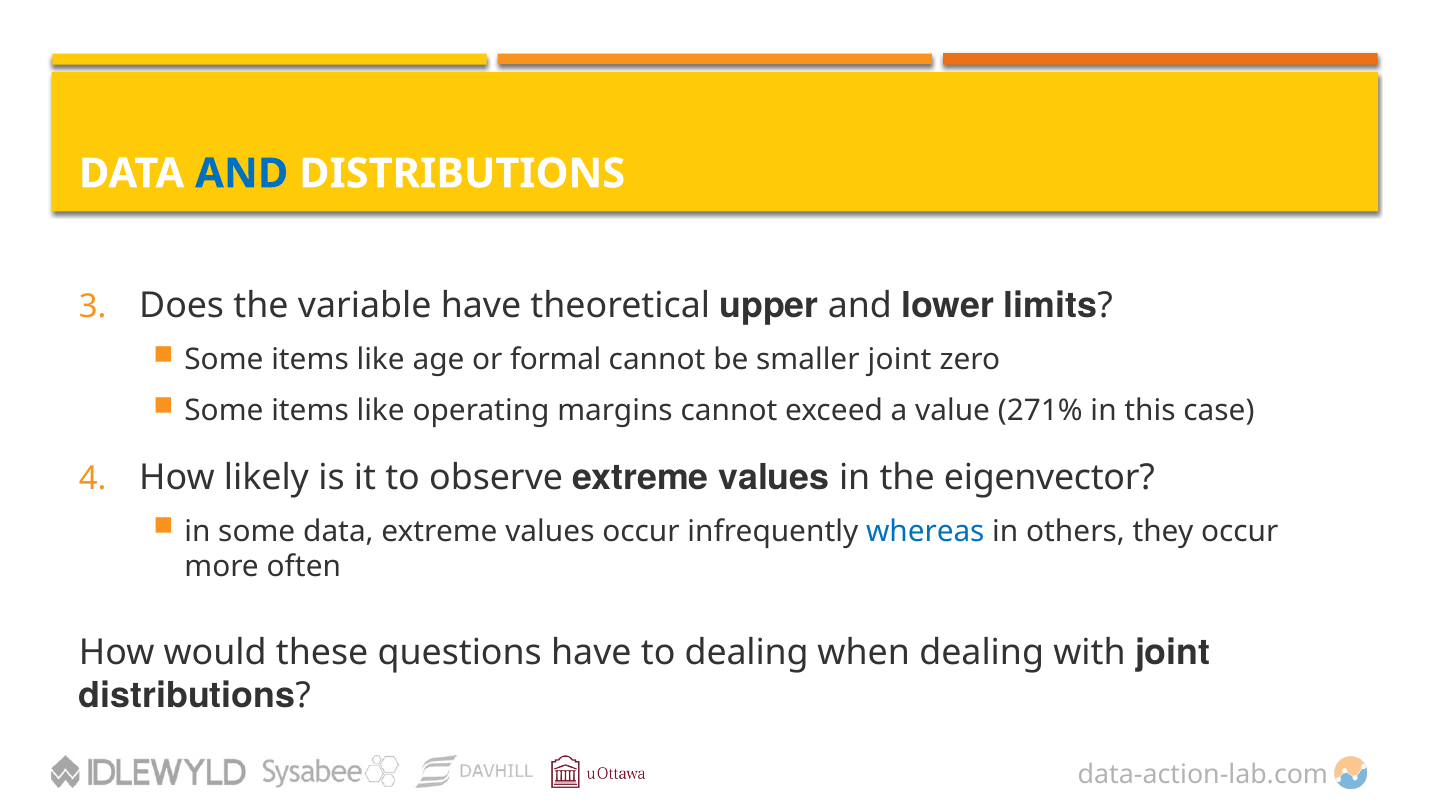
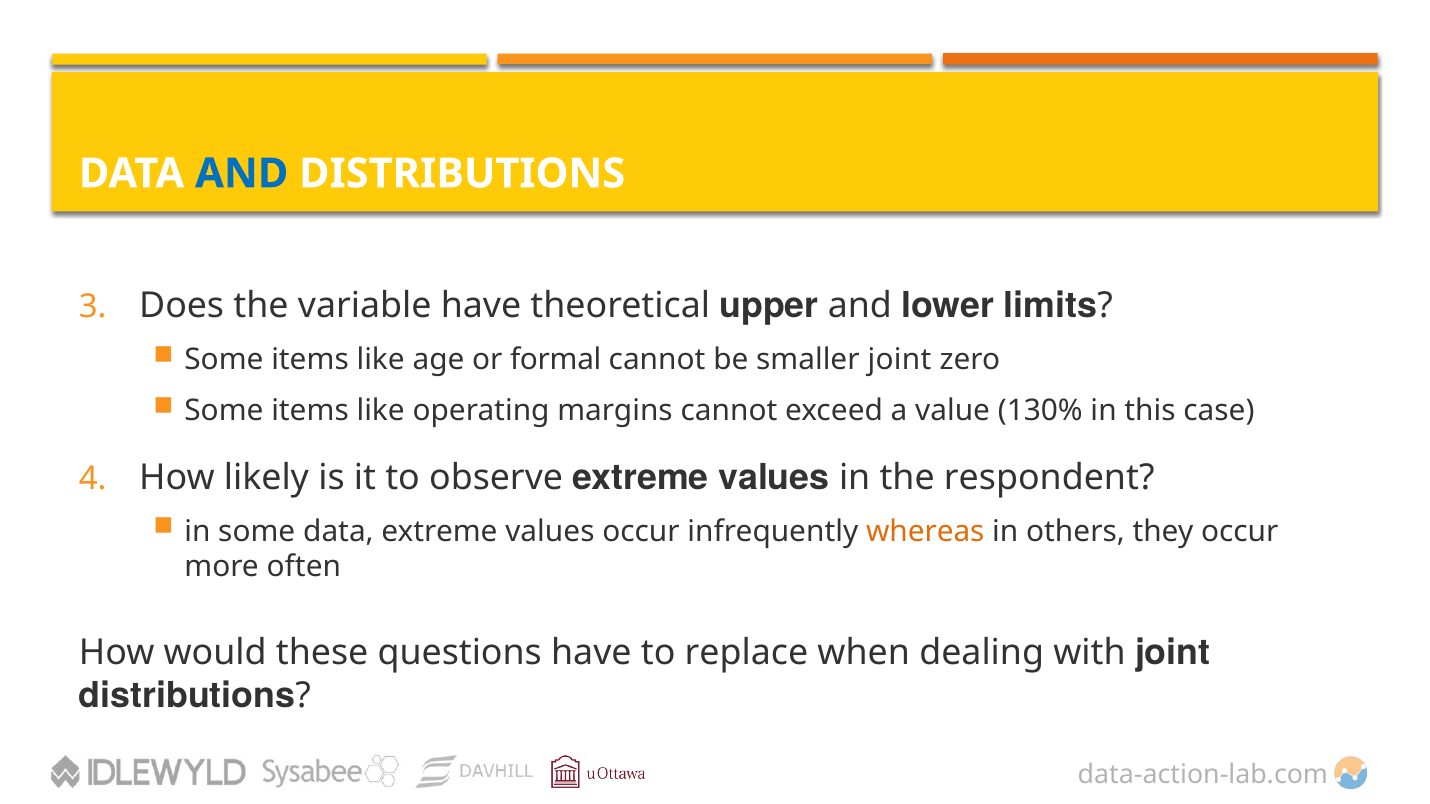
271%: 271% -> 130%
eigenvector: eigenvector -> respondent
whereas colour: blue -> orange
to dealing: dealing -> replace
